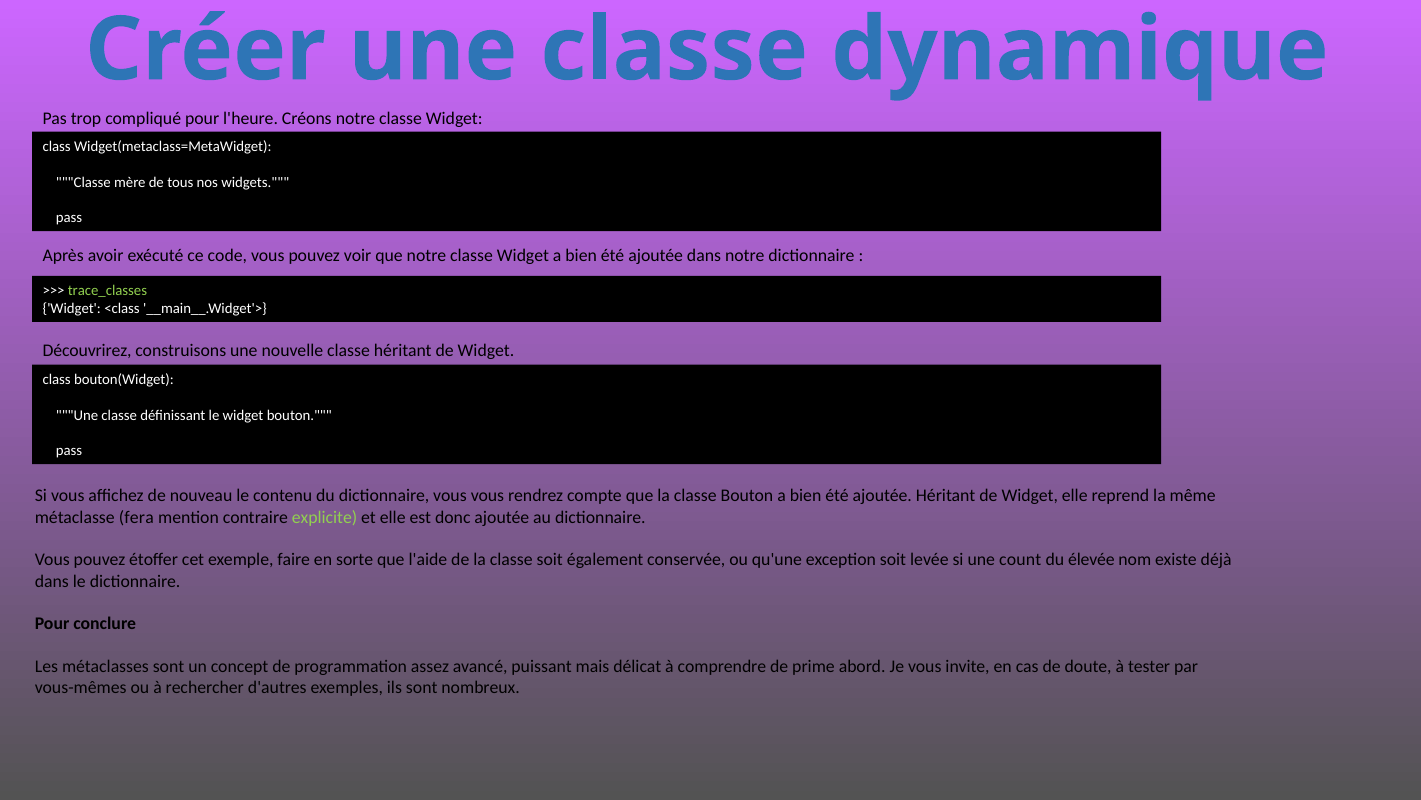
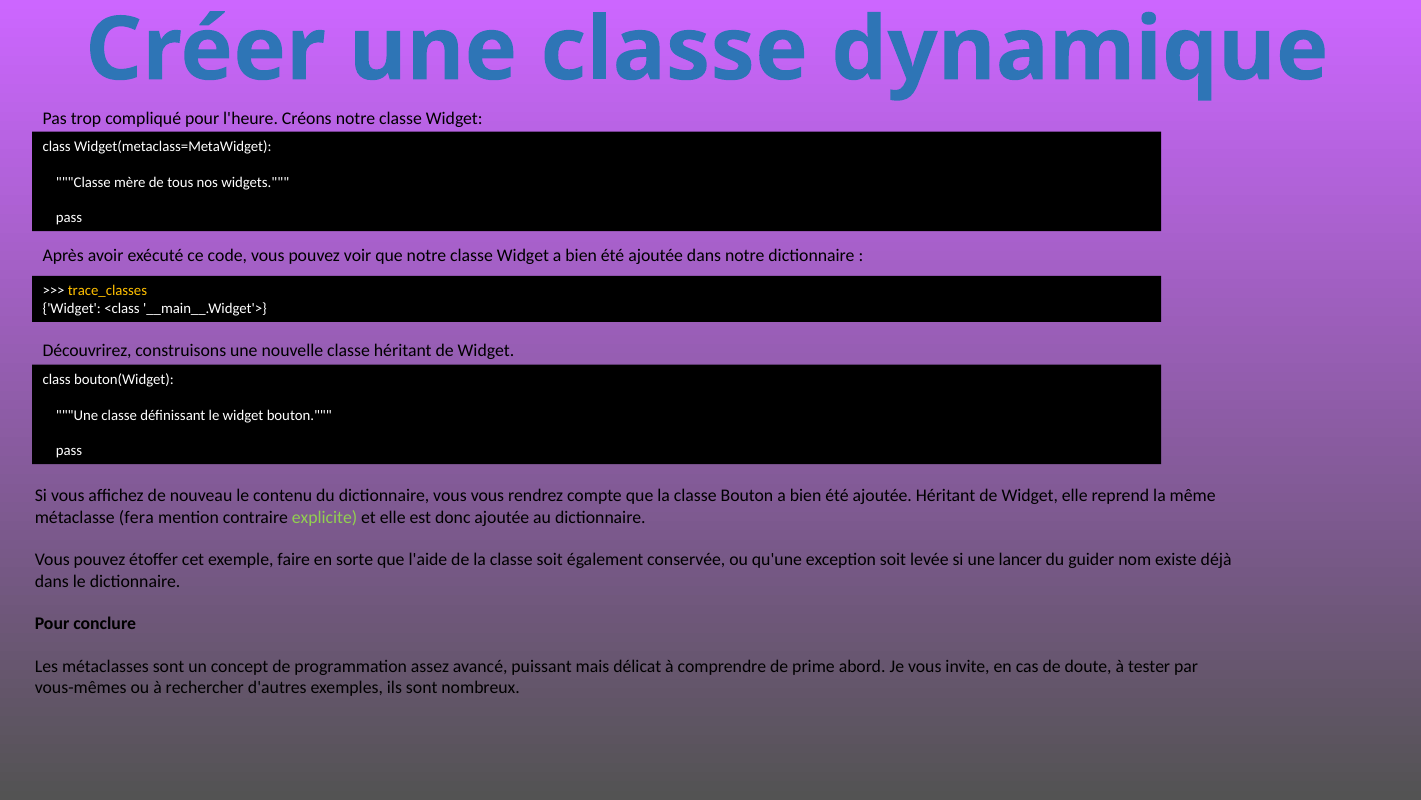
trace_classes colour: light green -> yellow
count: count -> lancer
élevée: élevée -> guider
